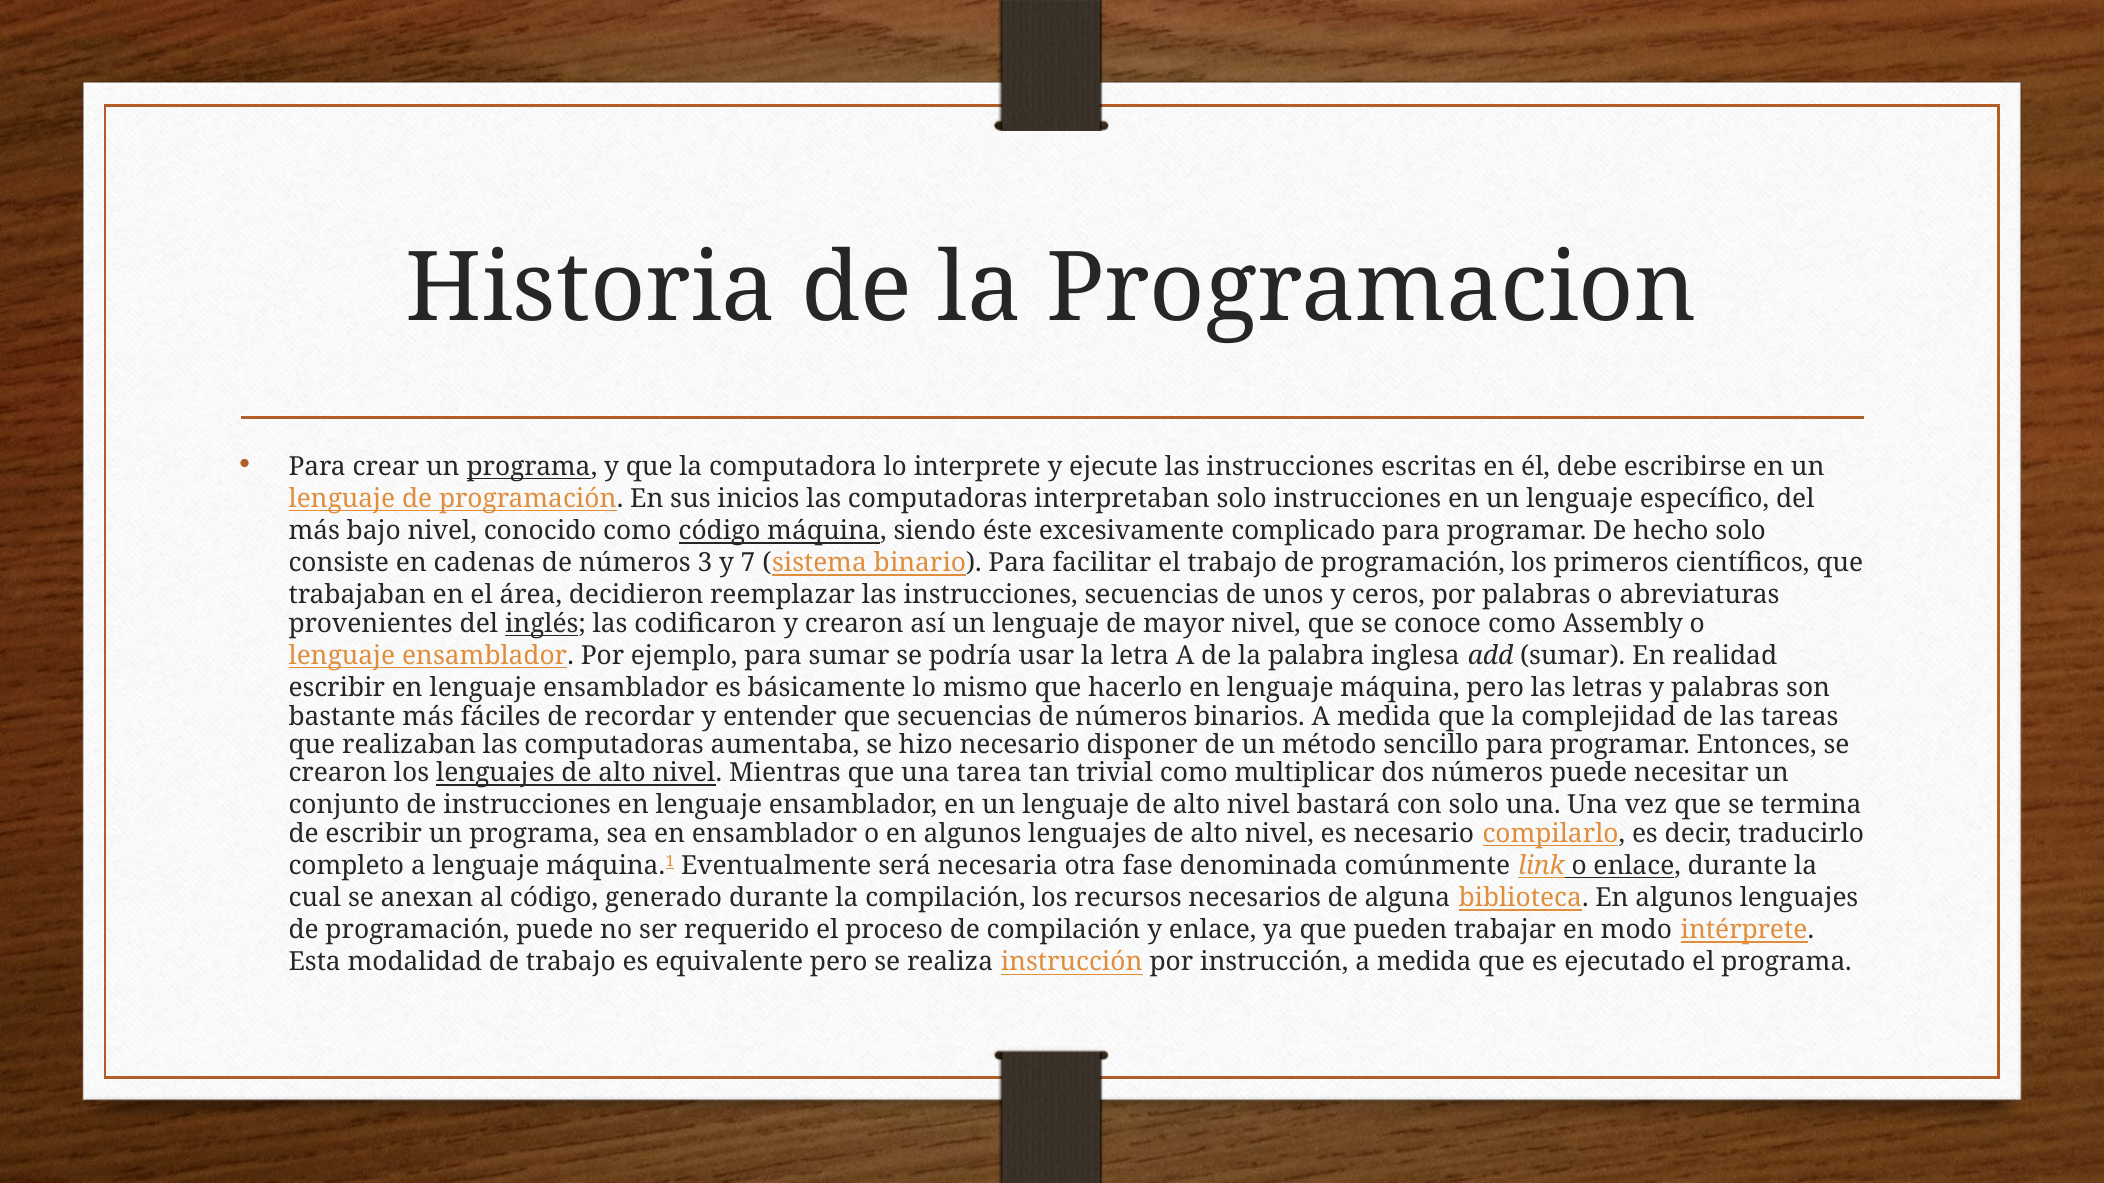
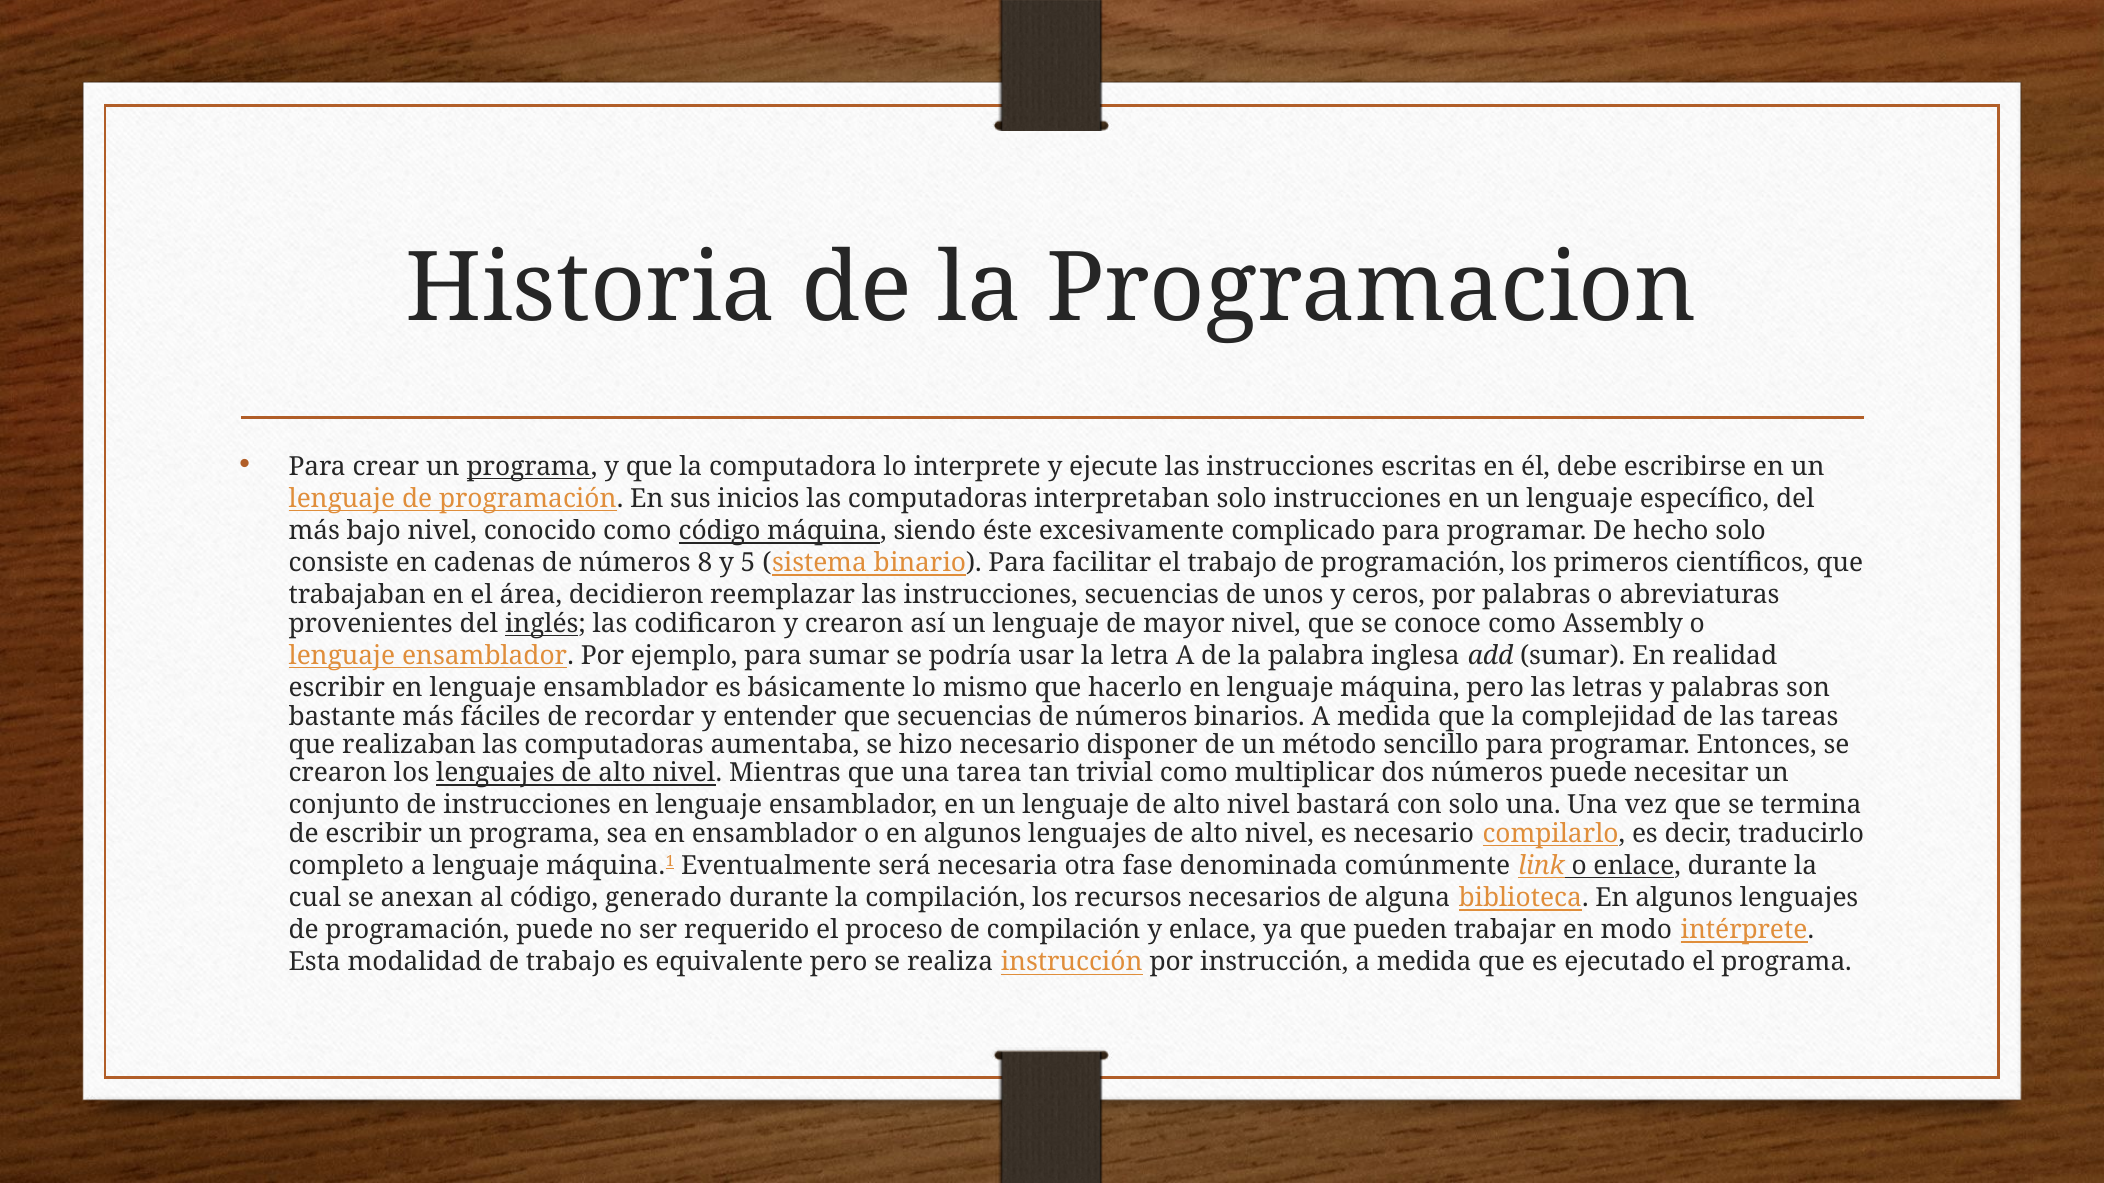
3: 3 -> 8
7: 7 -> 5
